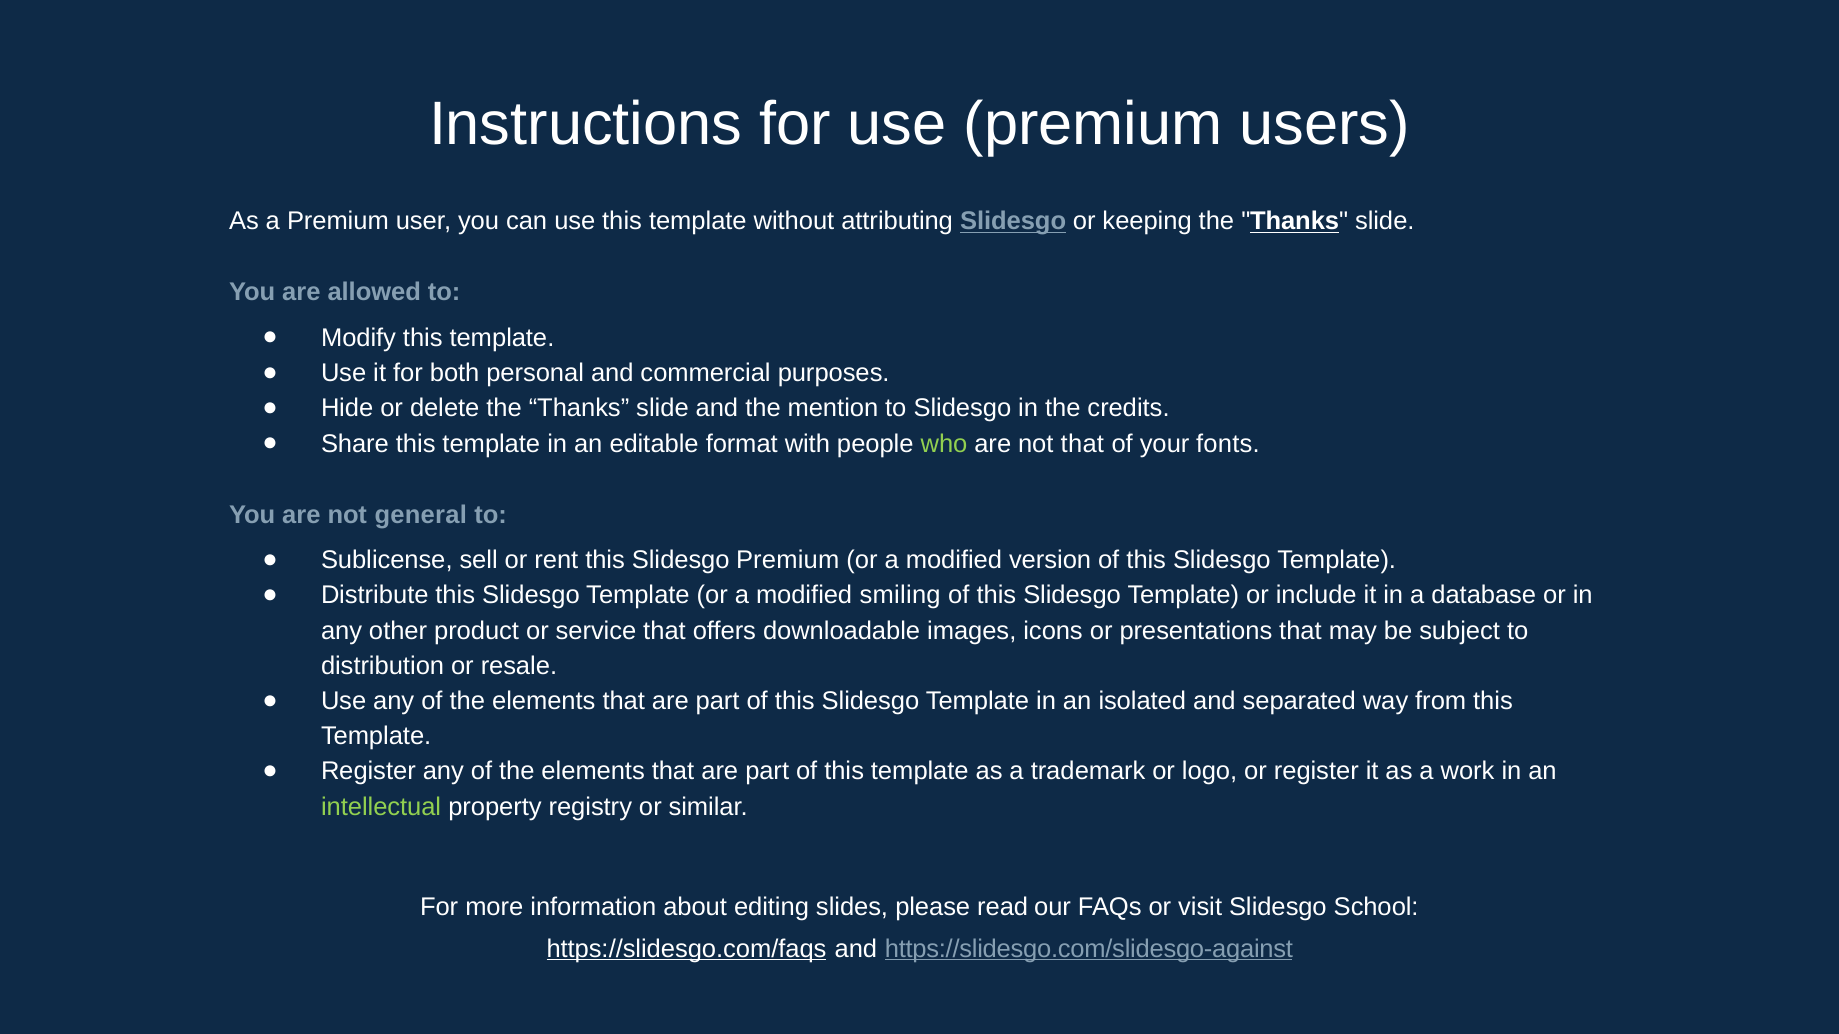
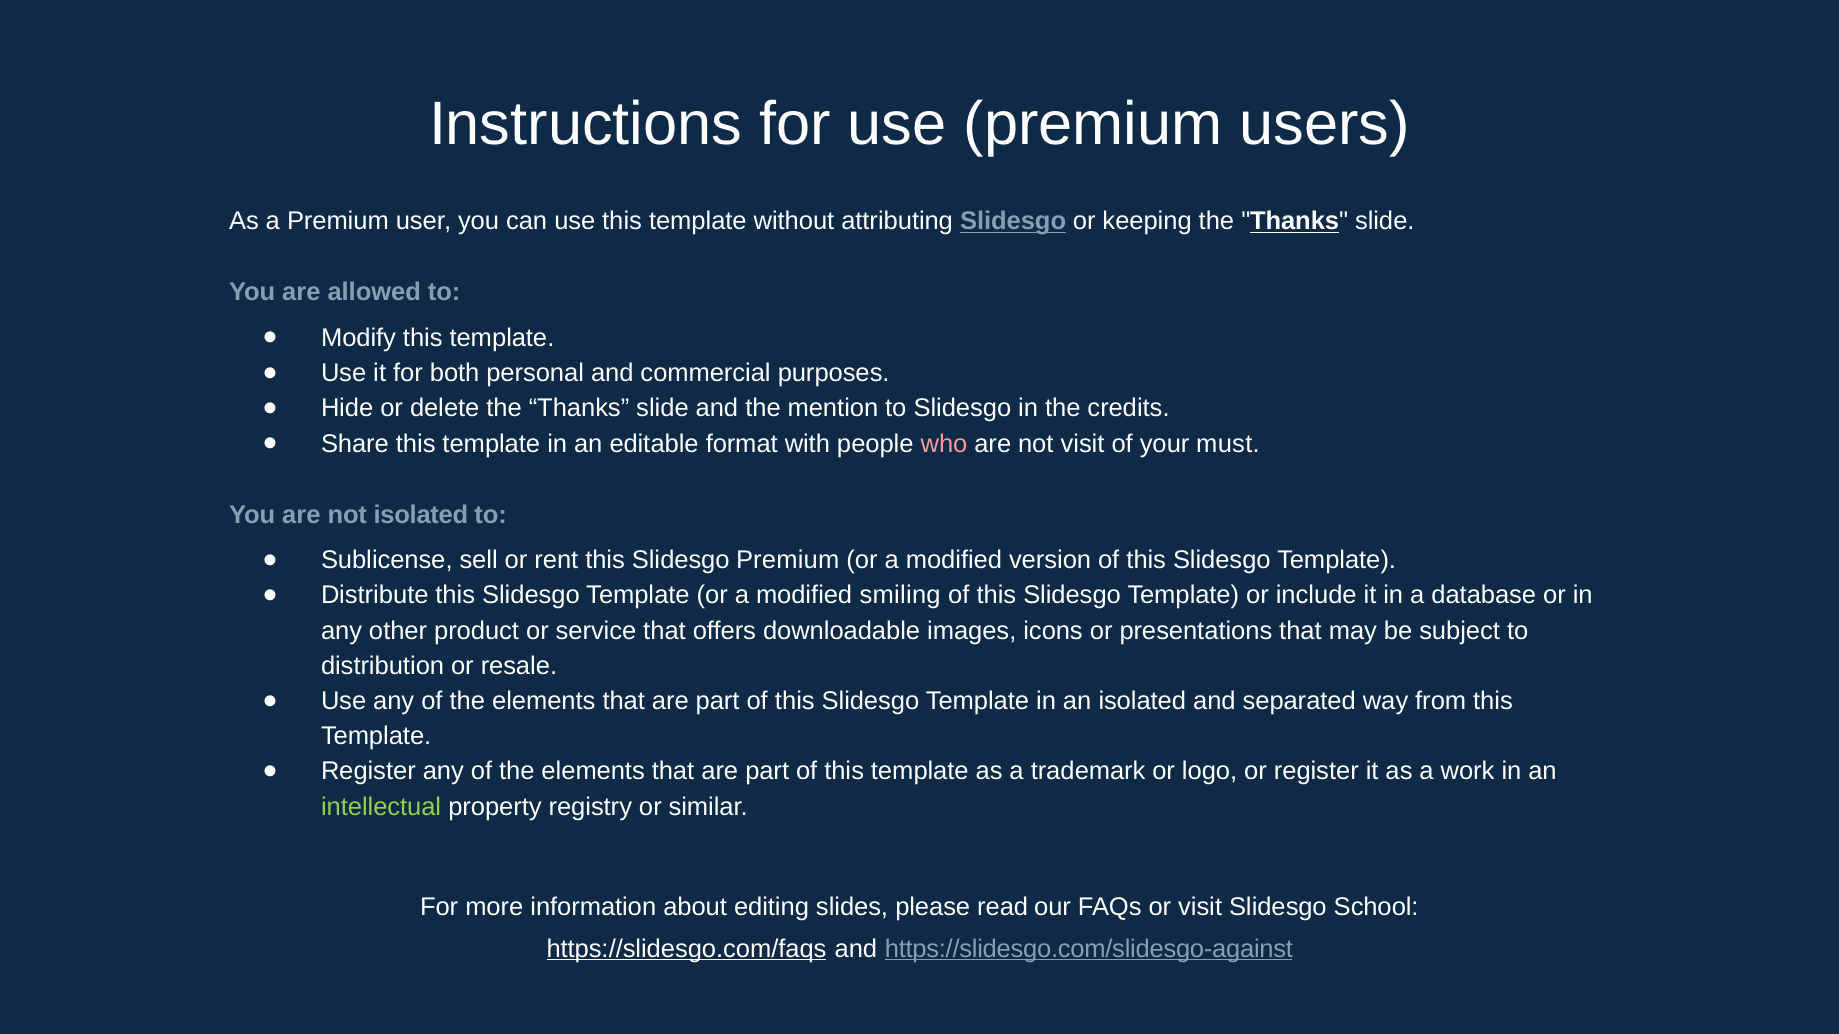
who colour: light green -> pink
not that: that -> visit
fonts: fonts -> must
not general: general -> isolated
